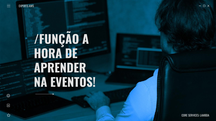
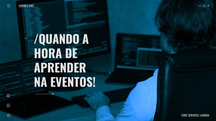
/FUNÇÃO: /FUNÇÃO -> /QUANDO
